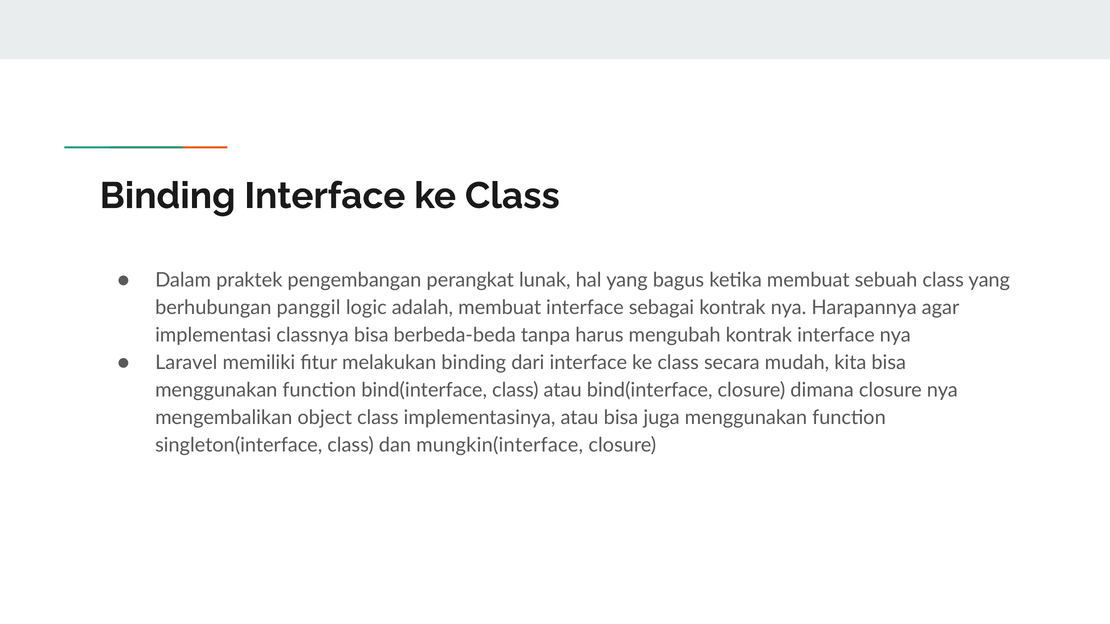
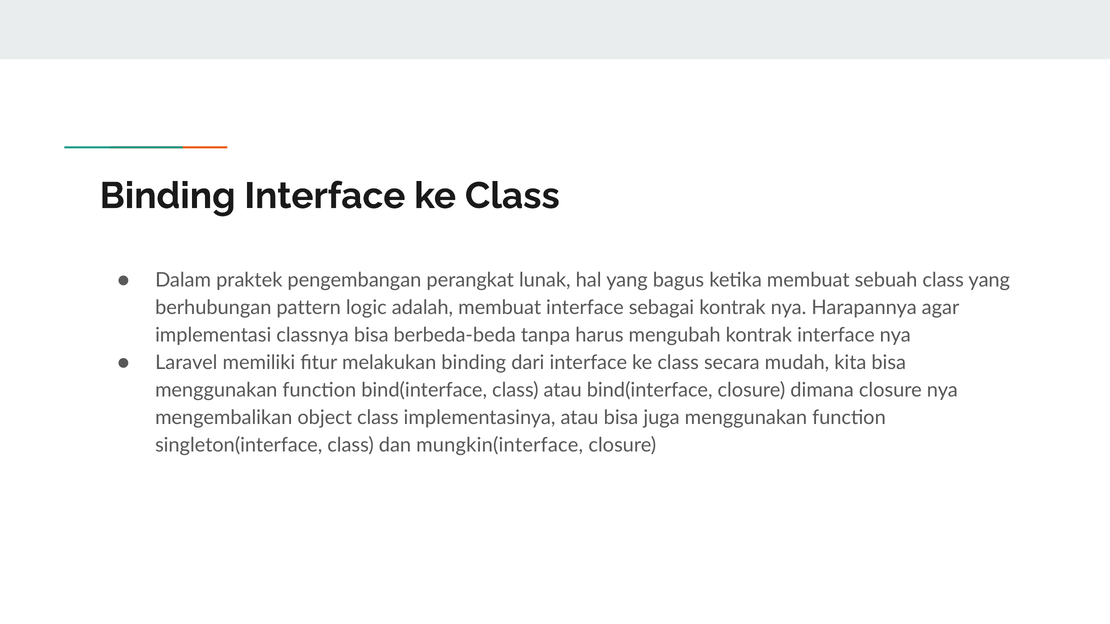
panggil: panggil -> pattern
